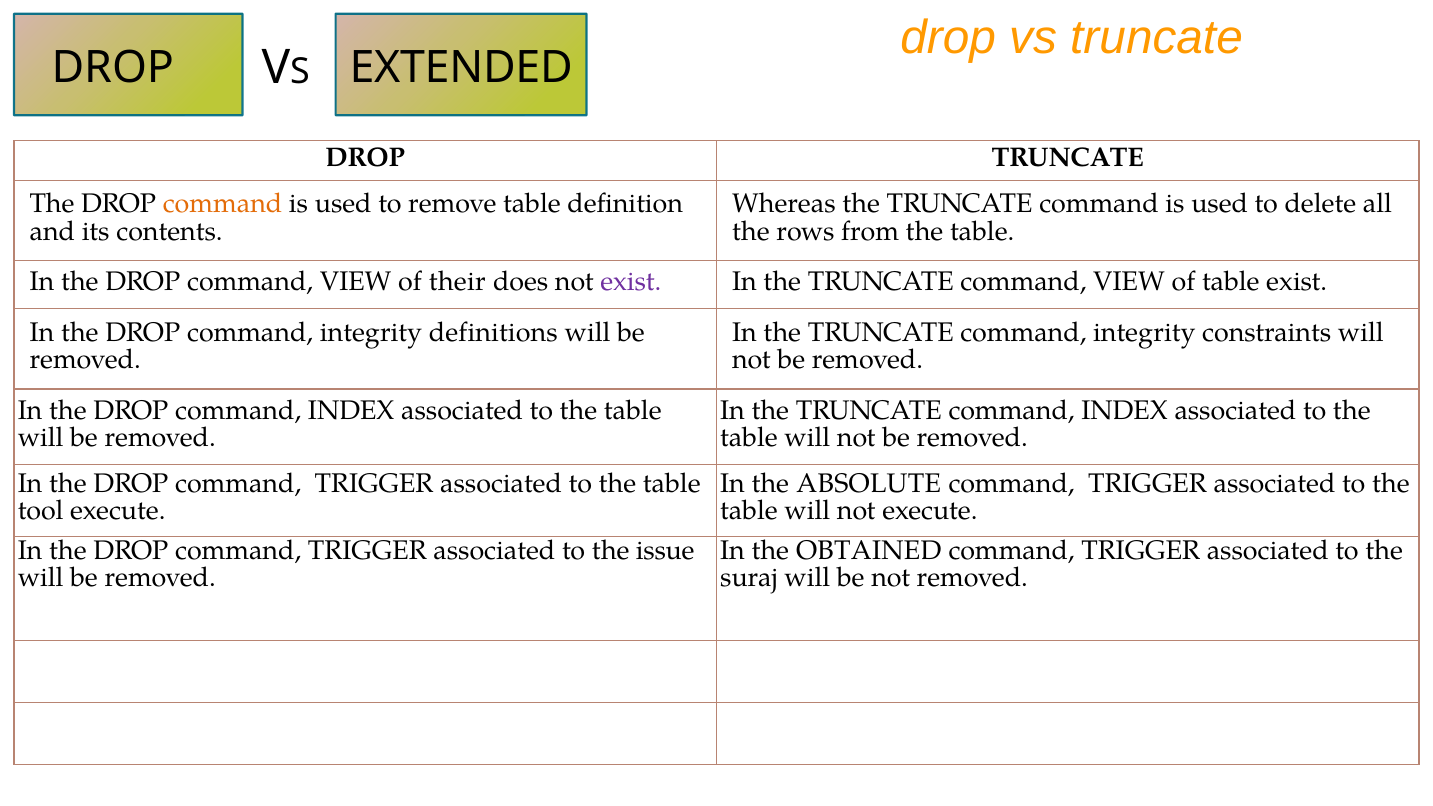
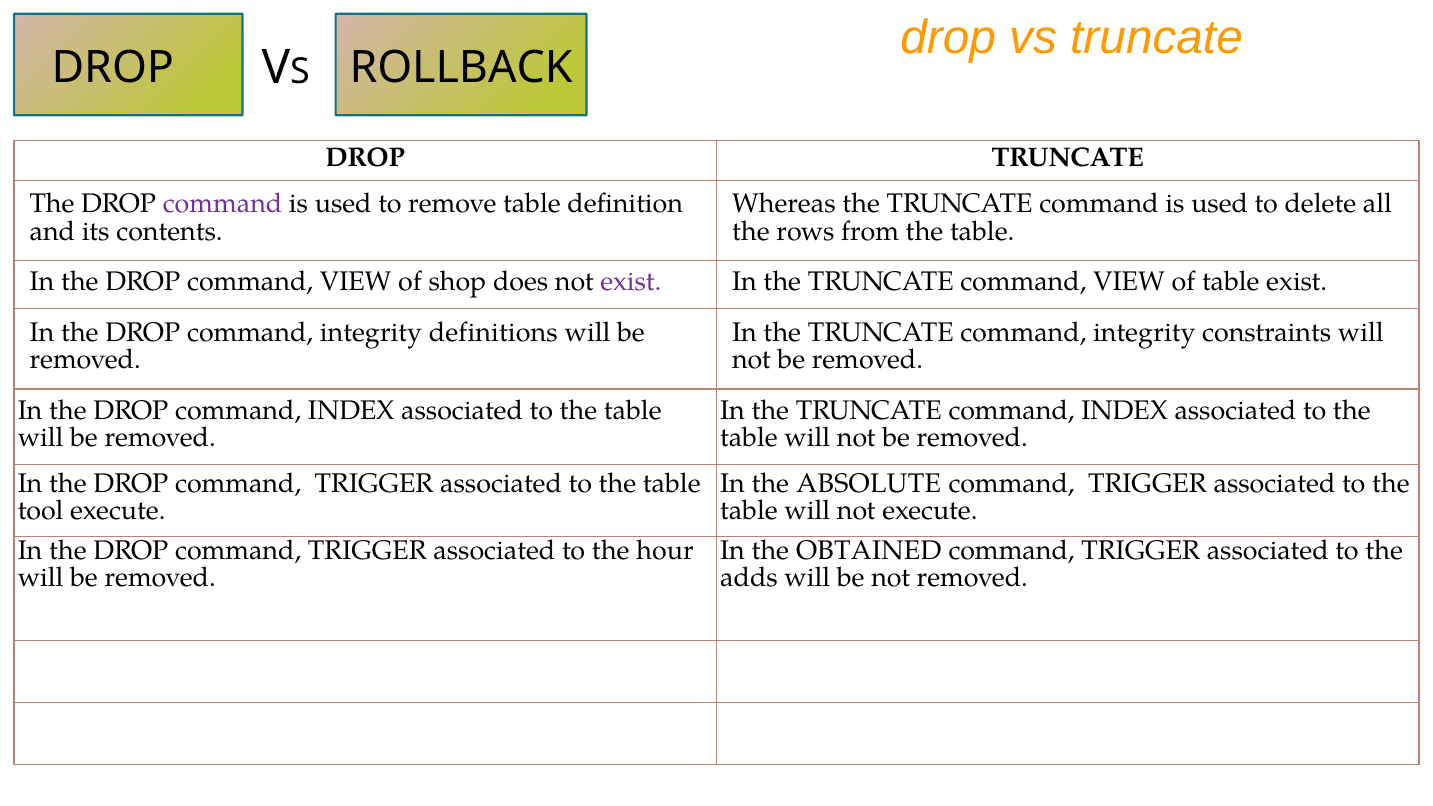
EXTENDED: EXTENDED -> ROLLBACK
command at (223, 204) colour: orange -> purple
their: their -> shop
issue: issue -> hour
suraj: suraj -> adds
